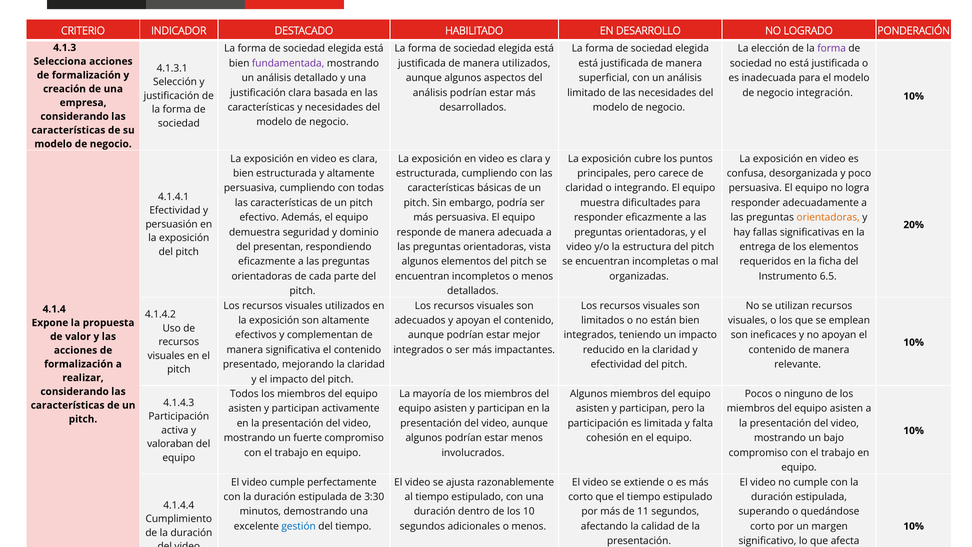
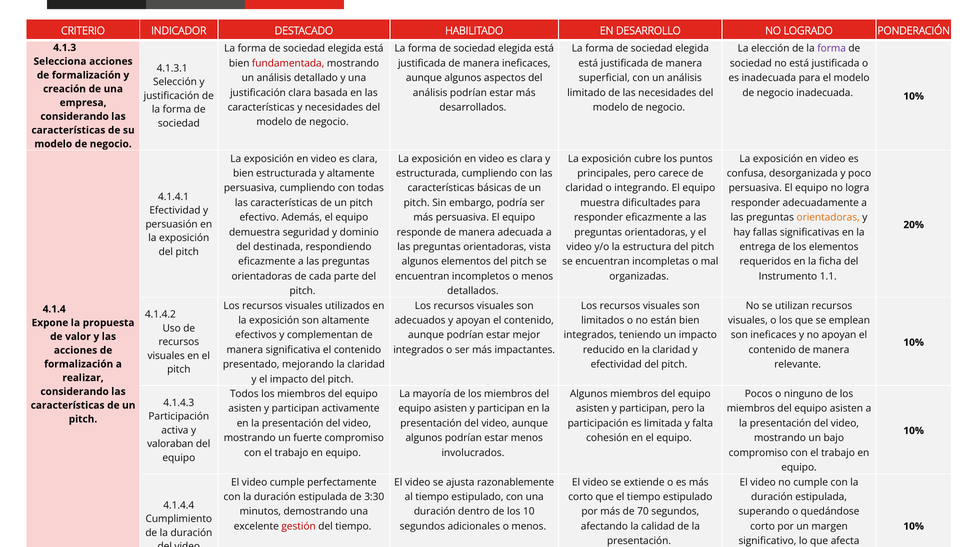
fundamentada colour: purple -> red
manera utilizados: utilizados -> ineficaces
negocio integración: integración -> inadecuada
presentan: presentan -> destinada
6.5: 6.5 -> 1.1
11: 11 -> 70
gestión colour: blue -> red
